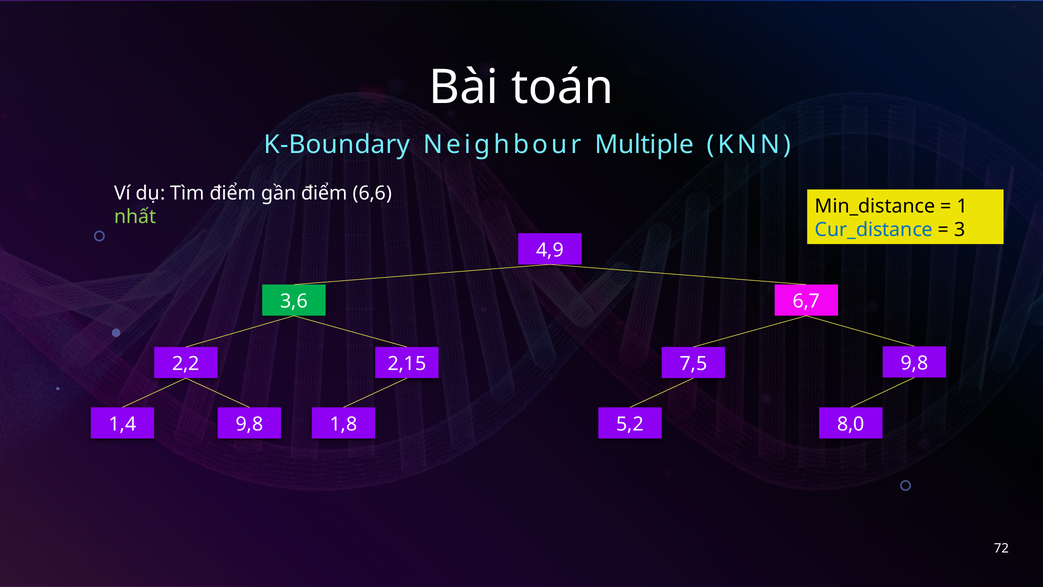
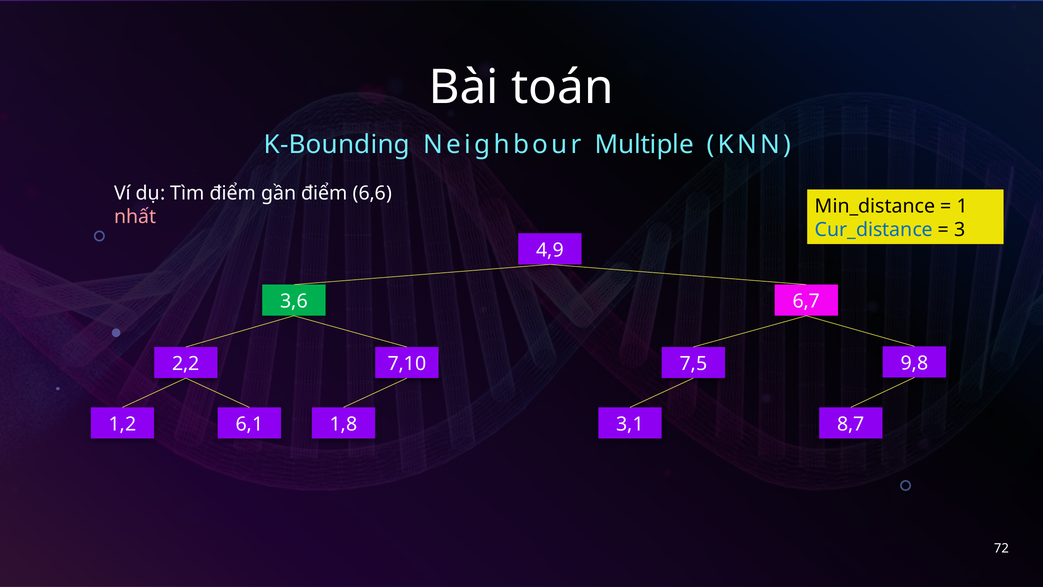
K-Boundary: K-Boundary -> K-Bounding
nhất colour: light green -> pink
2,15: 2,15 -> 7,10
1,4: 1,4 -> 1,2
9,8 at (249, 424): 9,8 -> 6,1
5,2: 5,2 -> 3,1
8,0: 8,0 -> 8,7
